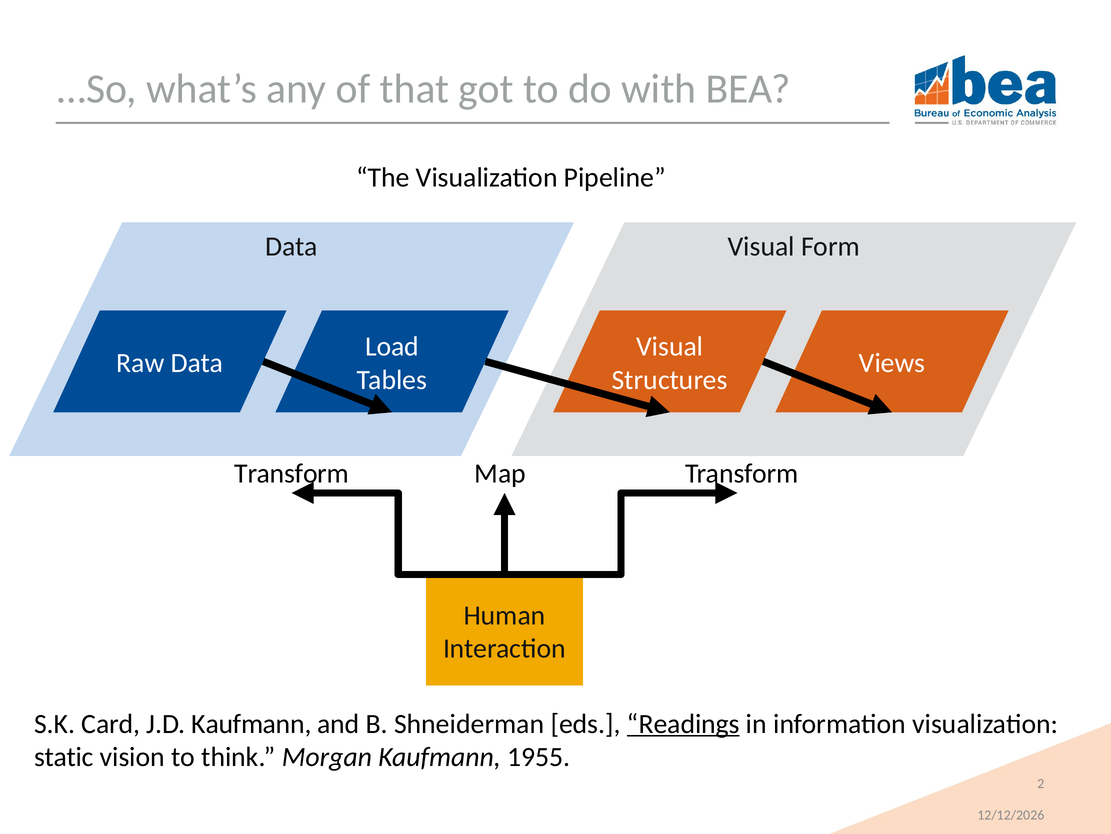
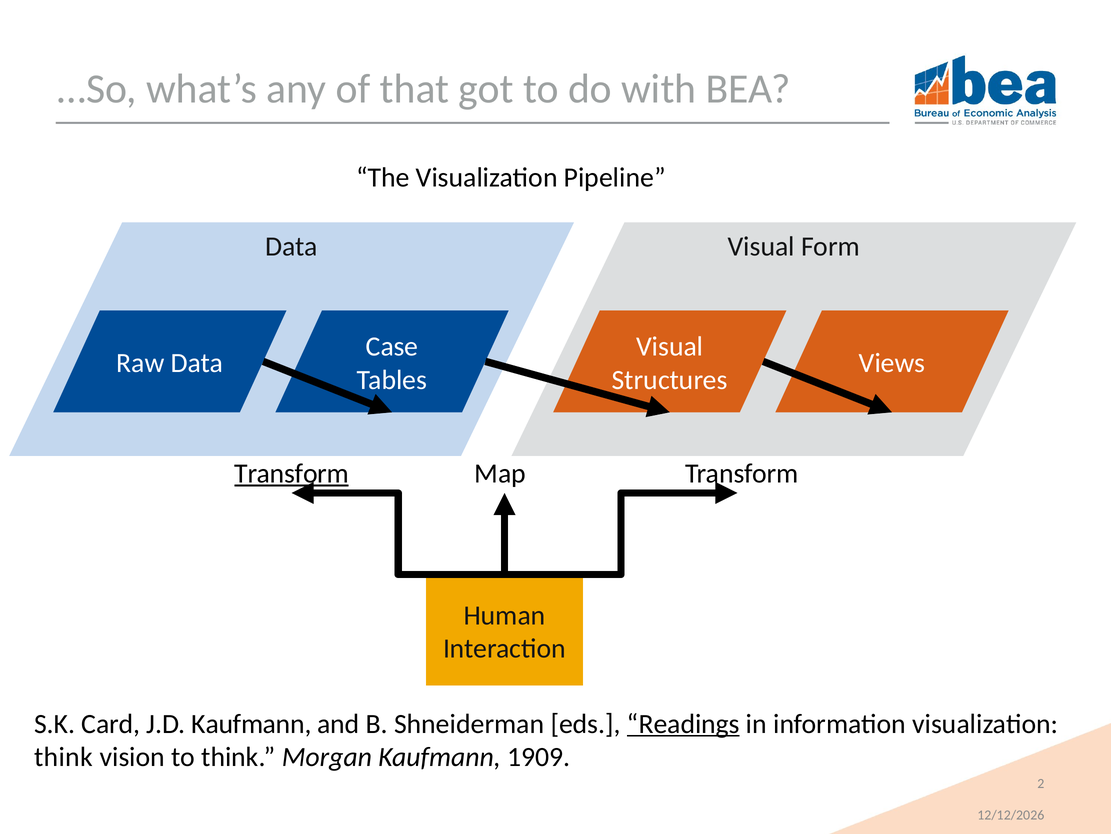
Load: Load -> Case
Transform at (292, 473) underline: none -> present
static at (64, 757): static -> think
1955: 1955 -> 1909
